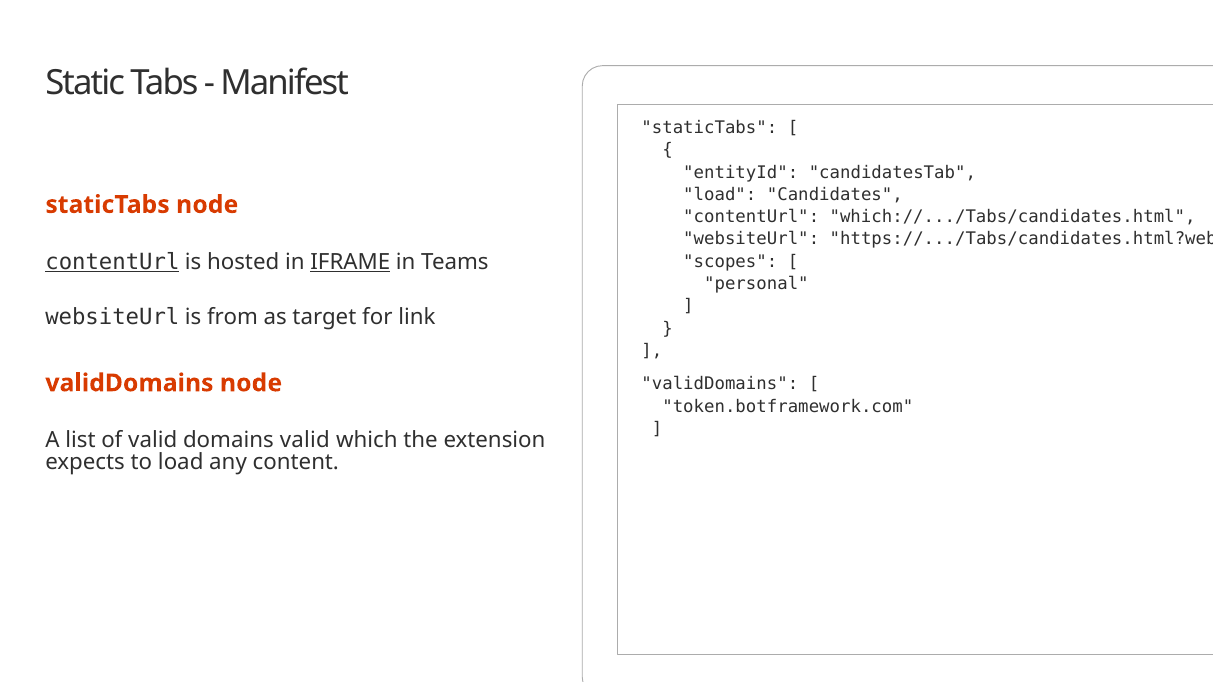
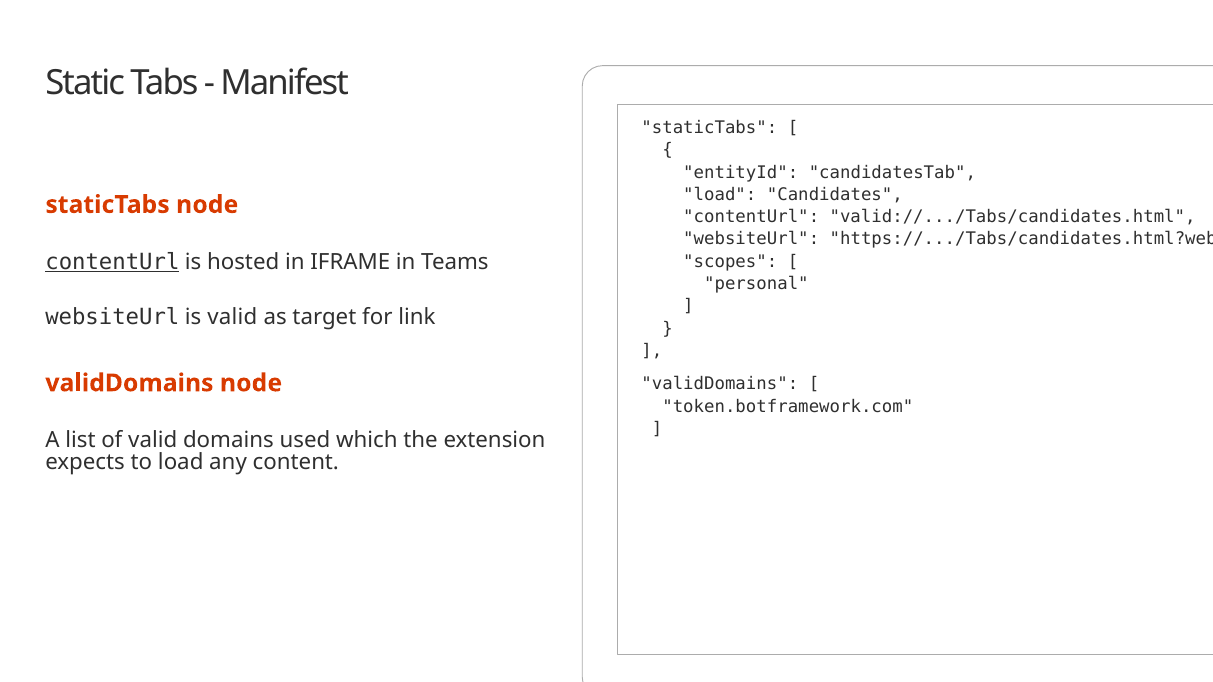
which://.../Tabs/candidates.html: which://.../Tabs/candidates.html -> valid://.../Tabs/candidates.html
IFRAME underline: present -> none
is from: from -> valid
domains valid: valid -> used
